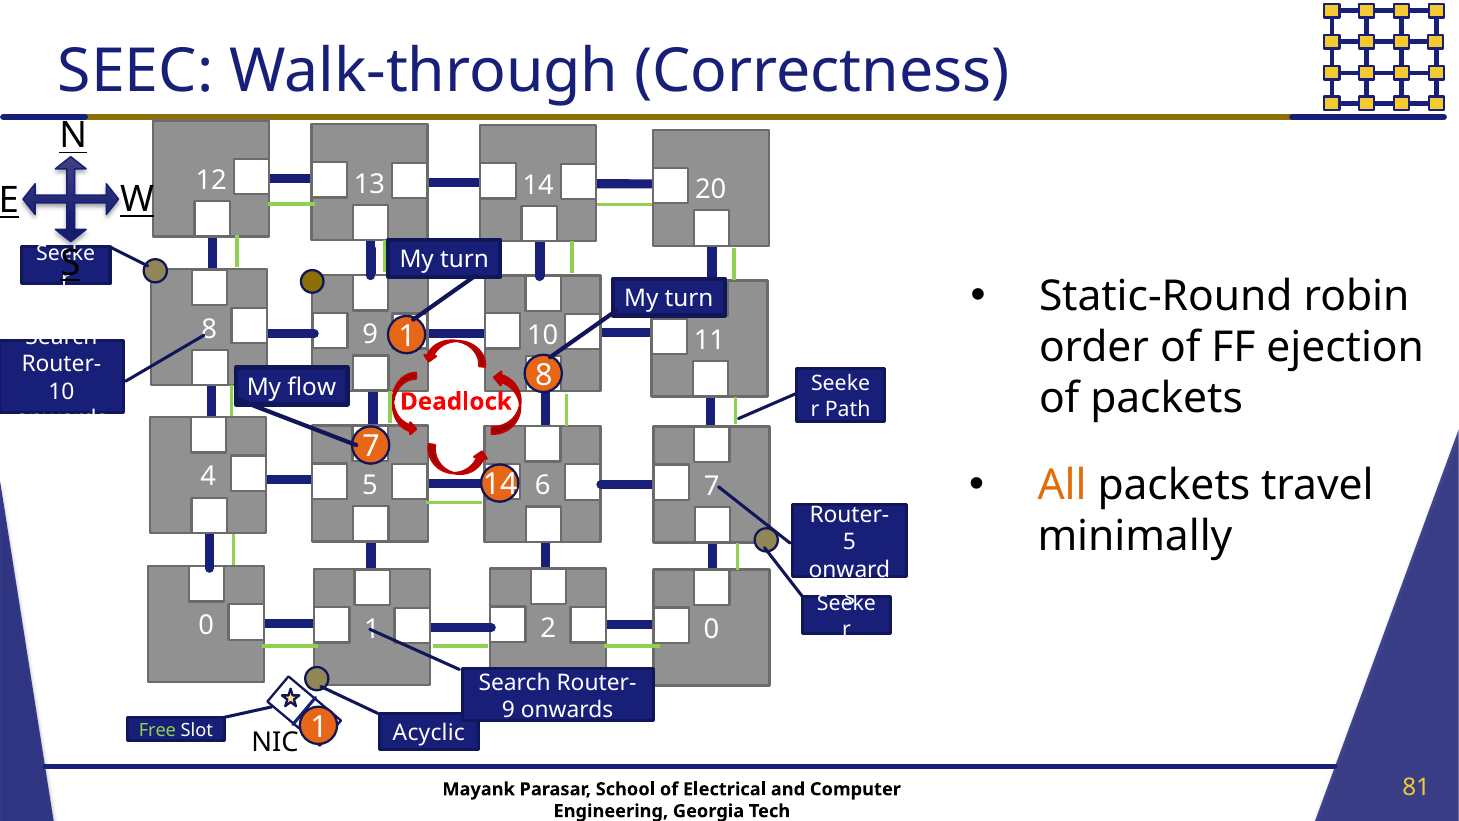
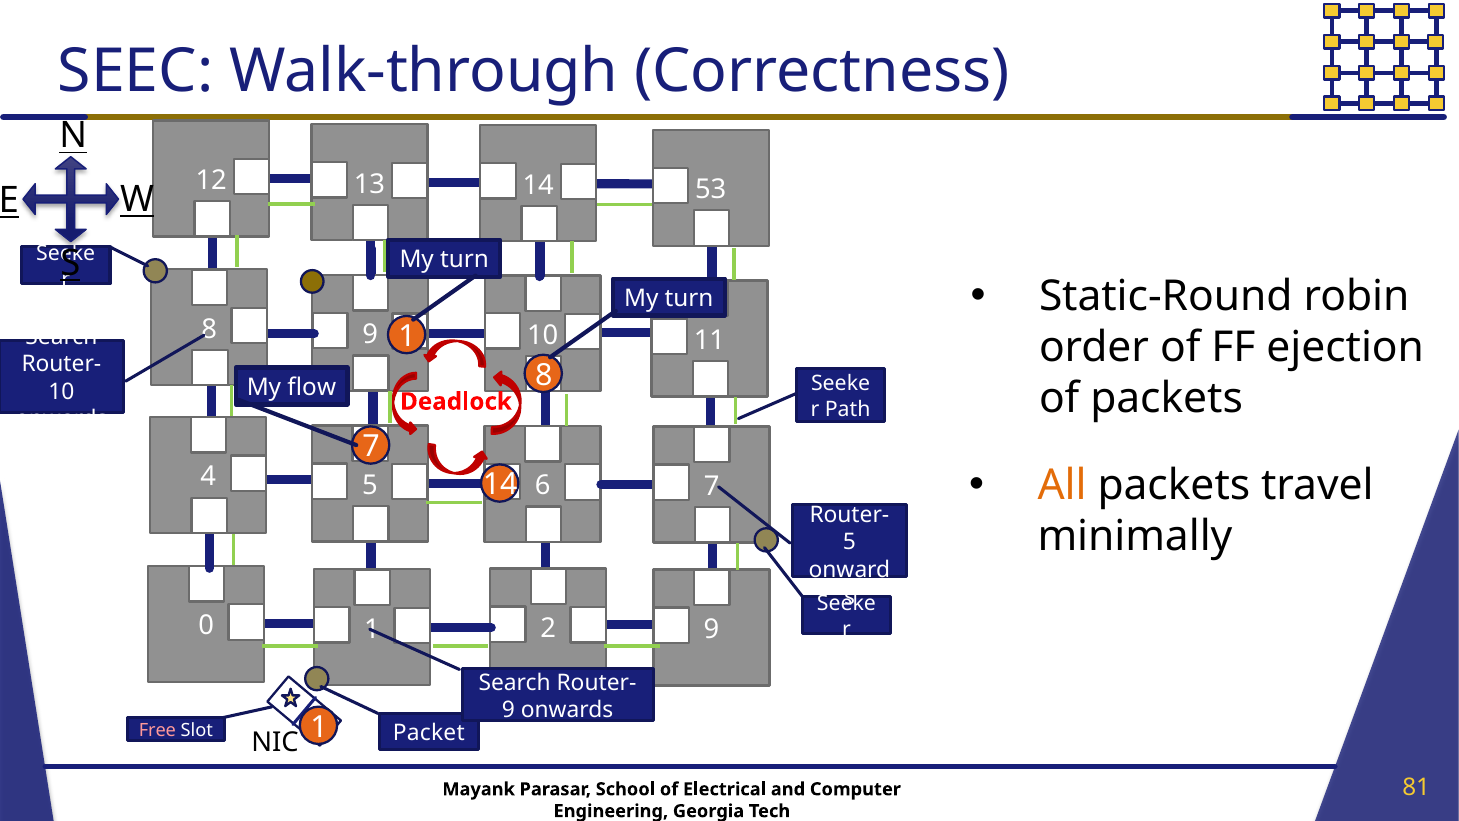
20: 20 -> 53
2 0: 0 -> 9
Free colour: light green -> pink
Acyclic: Acyclic -> Packet
